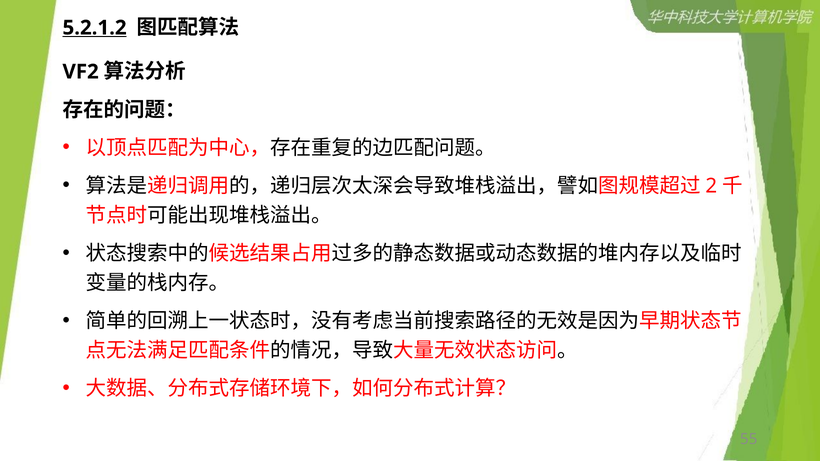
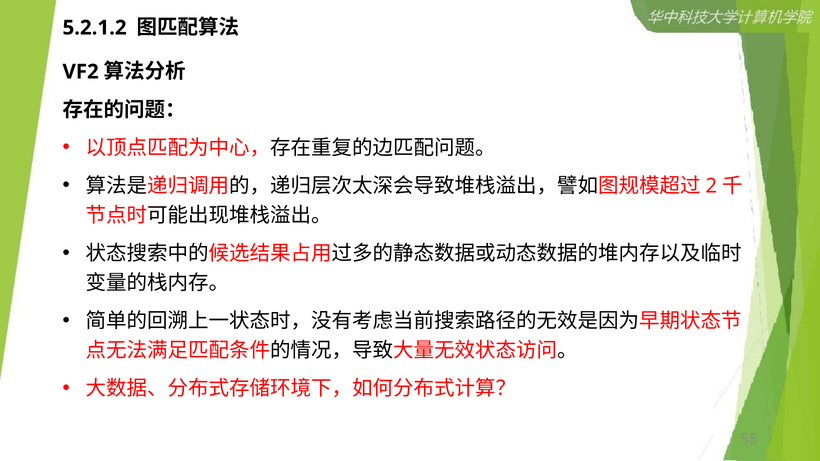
5.2.1.2 underline: present -> none
